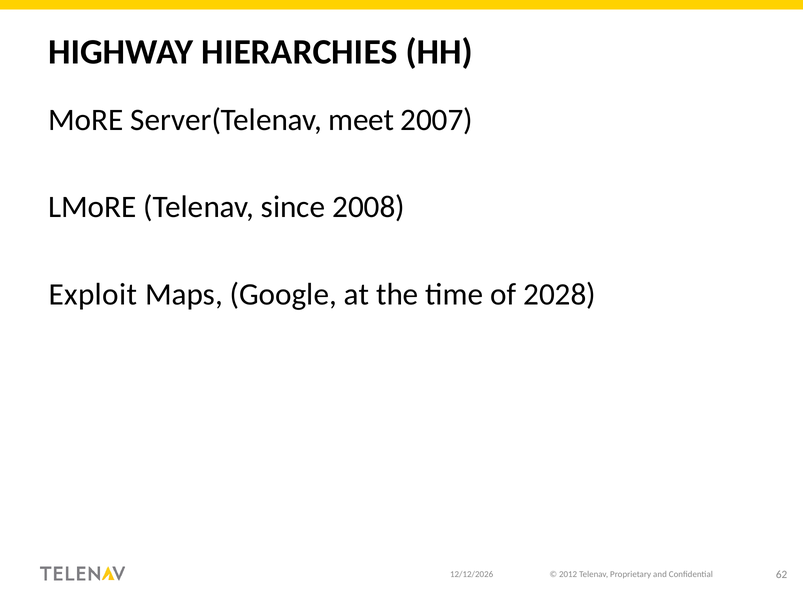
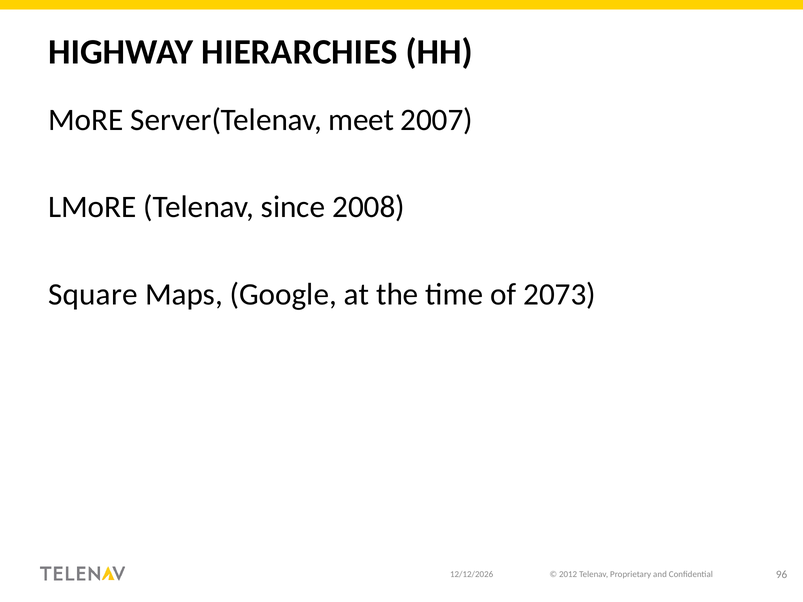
Exploit: Exploit -> Square
2028: 2028 -> 2073
62: 62 -> 96
